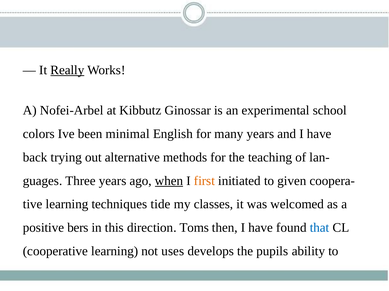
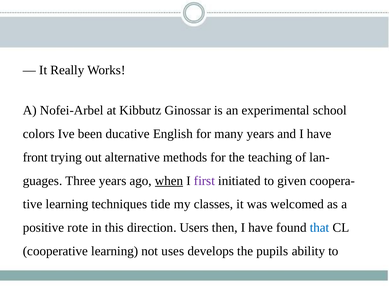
Really underline: present -> none
minimal: minimal -> ducative
back: back -> front
first colour: orange -> purple
bers: bers -> rote
Toms: Toms -> Users
